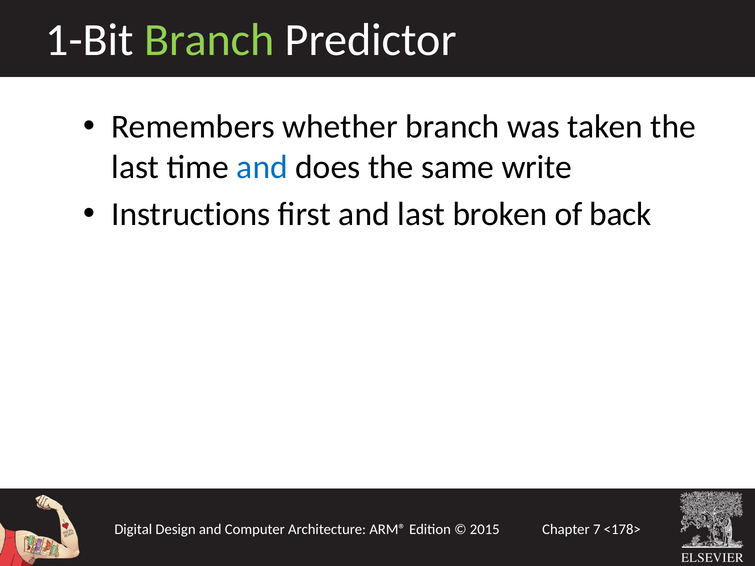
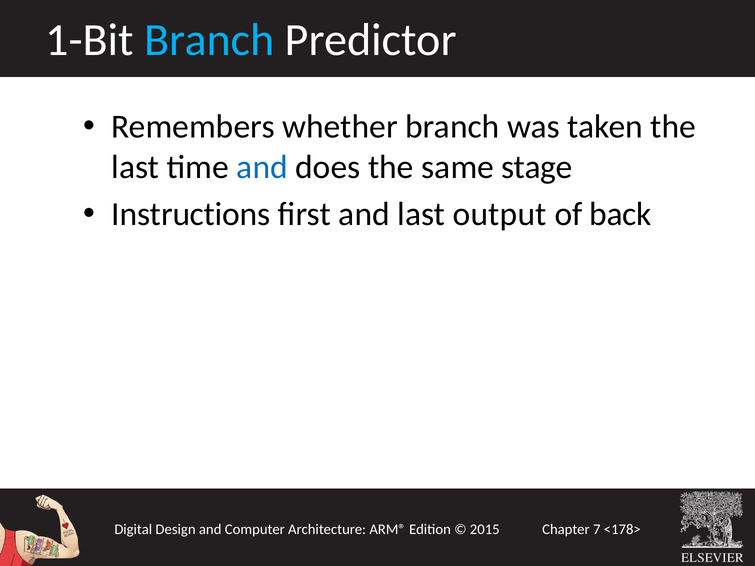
Branch at (209, 40) colour: light green -> light blue
write: write -> stage
broken: broken -> output
